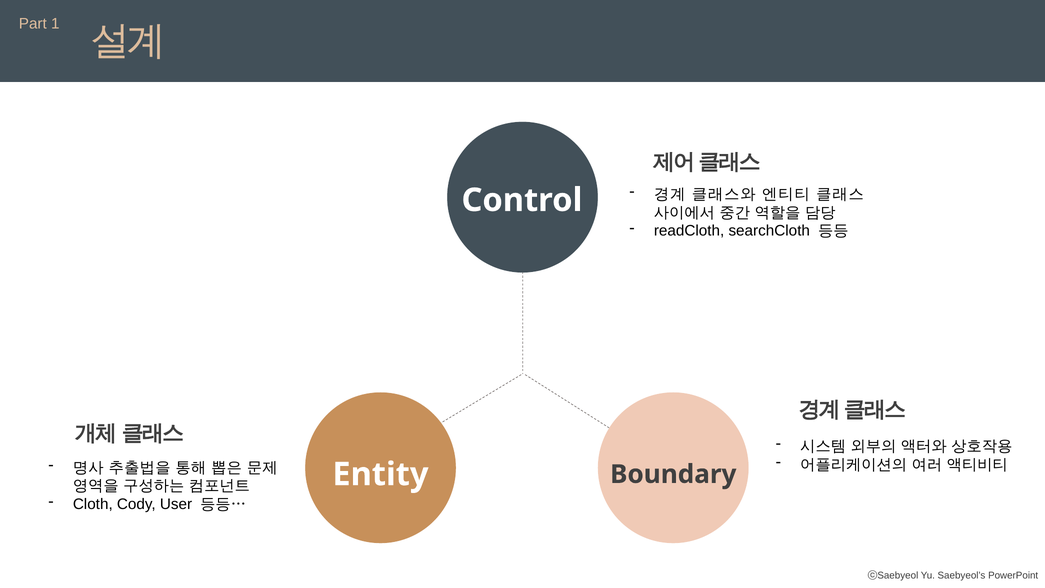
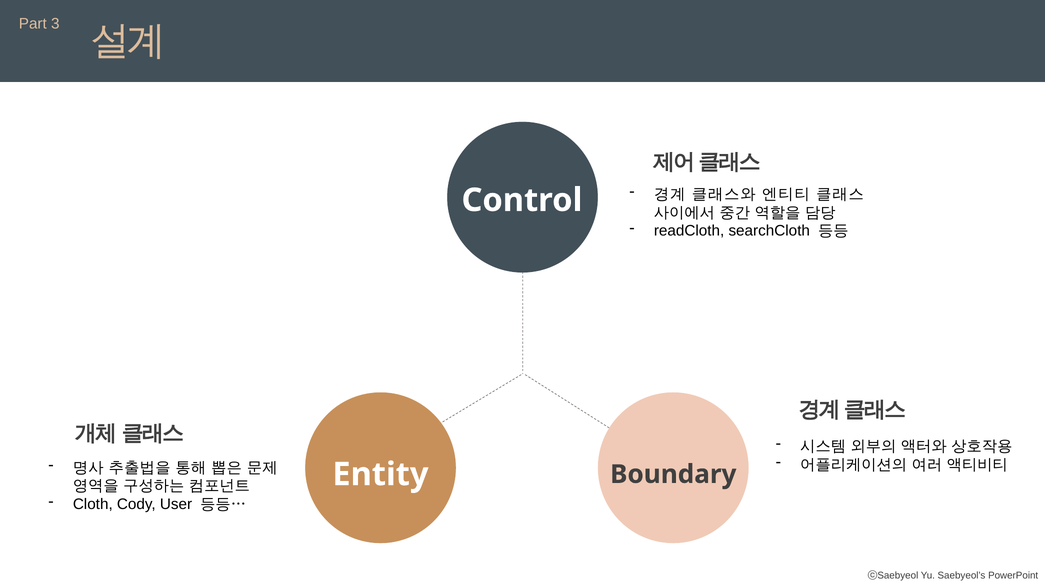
1: 1 -> 3
